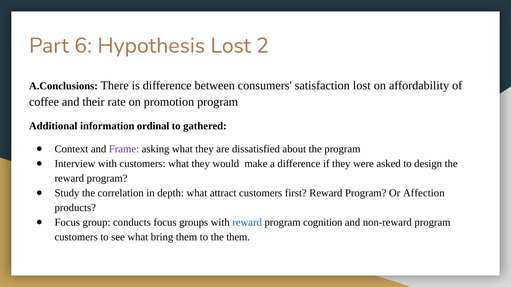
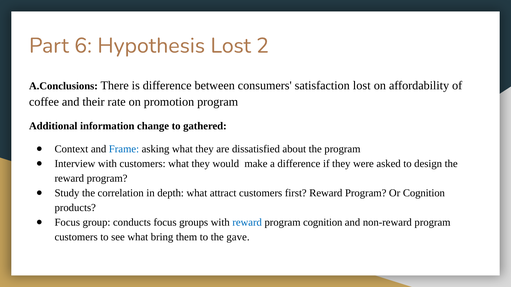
ordinal: ordinal -> change
Frame colour: purple -> blue
Or Affection: Affection -> Cognition
the them: them -> gave
